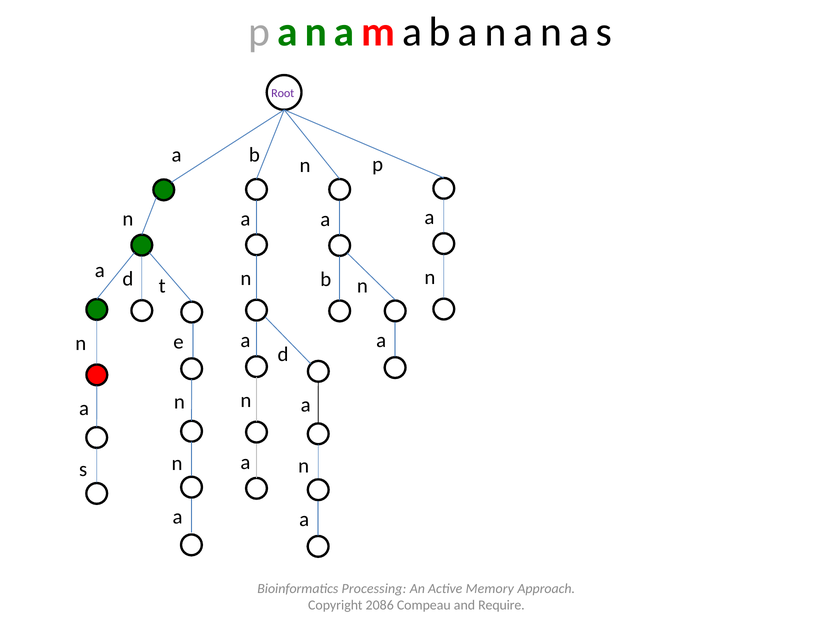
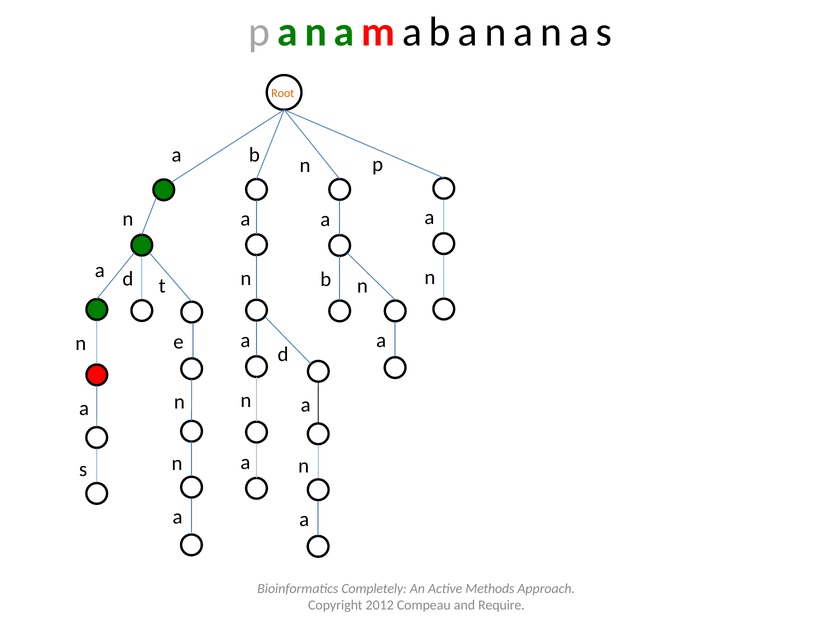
Root colour: purple -> orange
Processing: Processing -> Completely
Memory: Memory -> Methods
2086: 2086 -> 2012
